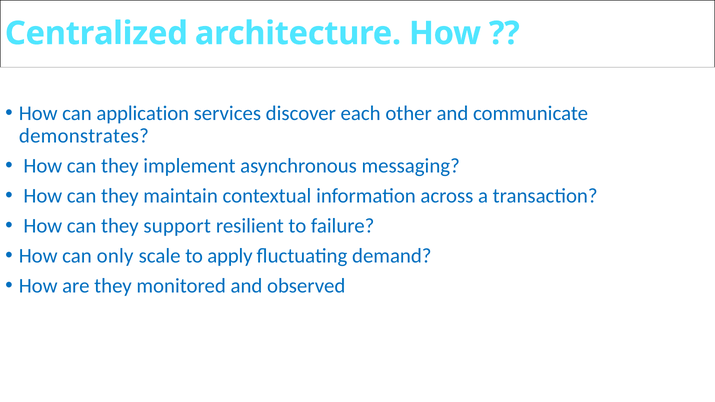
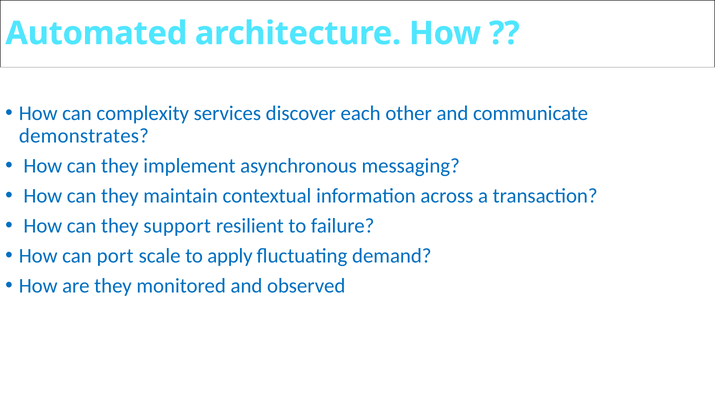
Centralized: Centralized -> Automated
application: application -> complexity
only: only -> port
